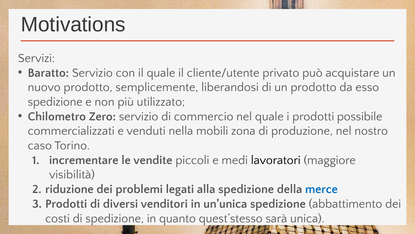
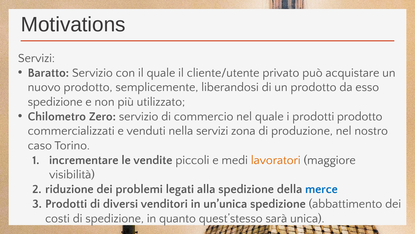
prodotti possibile: possibile -> prodotto
nella mobili: mobili -> servizi
lavoratori colour: black -> orange
